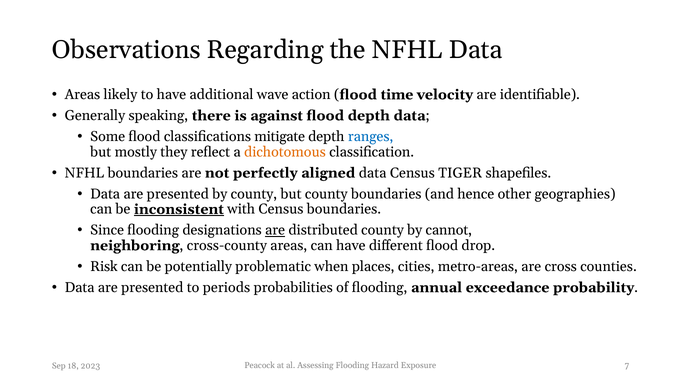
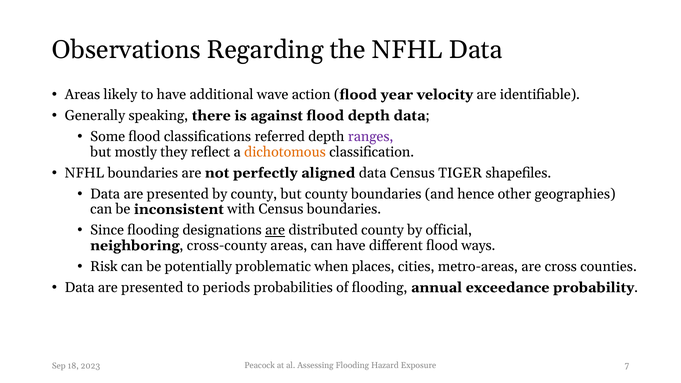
time: time -> year
mitigate: mitigate -> referred
ranges colour: blue -> purple
inconsistent underline: present -> none
cannot: cannot -> official
drop: drop -> ways
